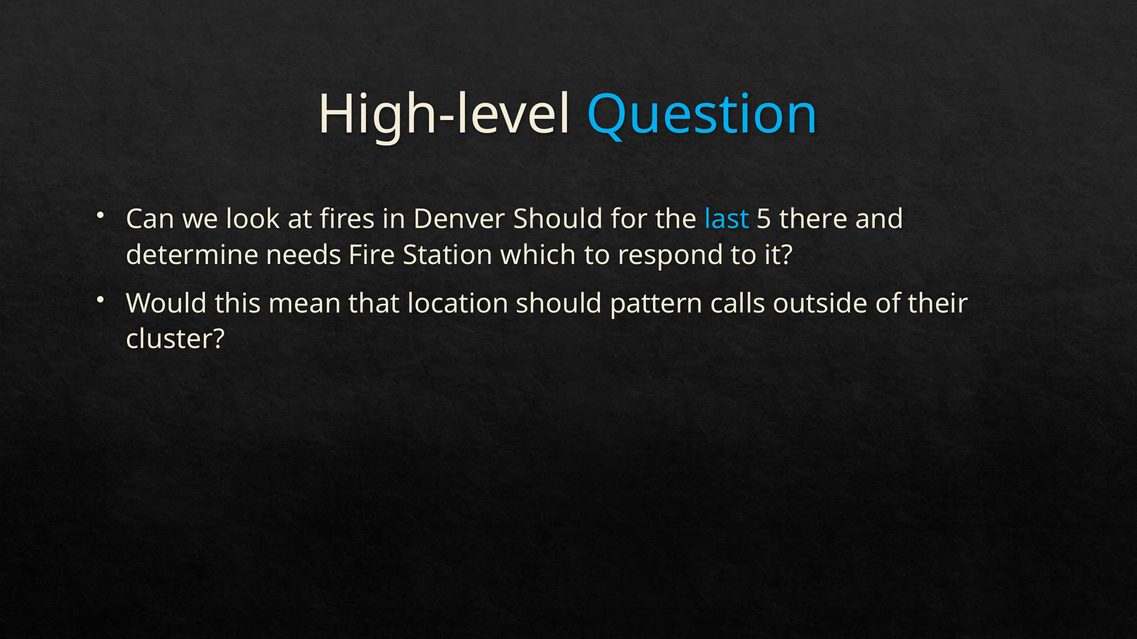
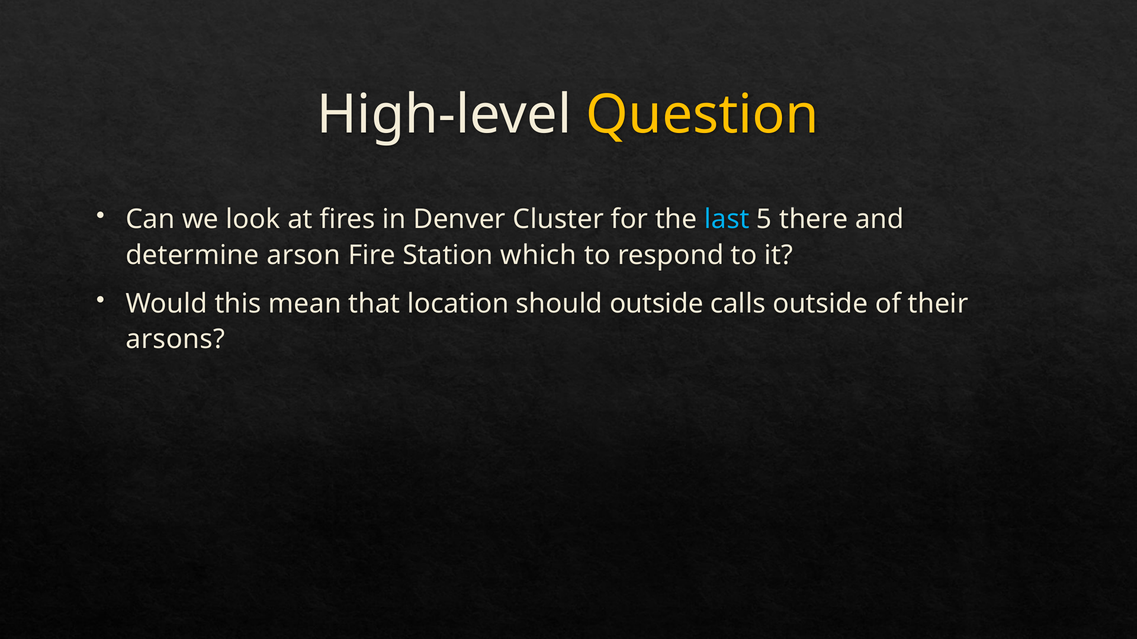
Question colour: light blue -> yellow
Denver Should: Should -> Cluster
needs: needs -> arson
should pattern: pattern -> outside
cluster: cluster -> arsons
